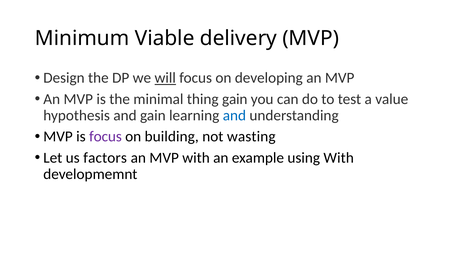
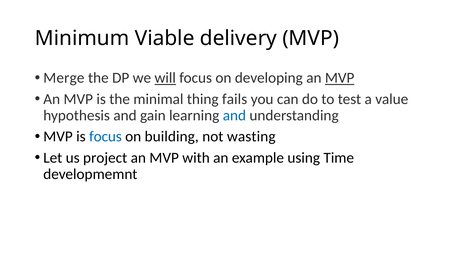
Design: Design -> Merge
MVP at (340, 78) underline: none -> present
thing gain: gain -> fails
focus at (105, 137) colour: purple -> blue
factors: factors -> project
using With: With -> Time
